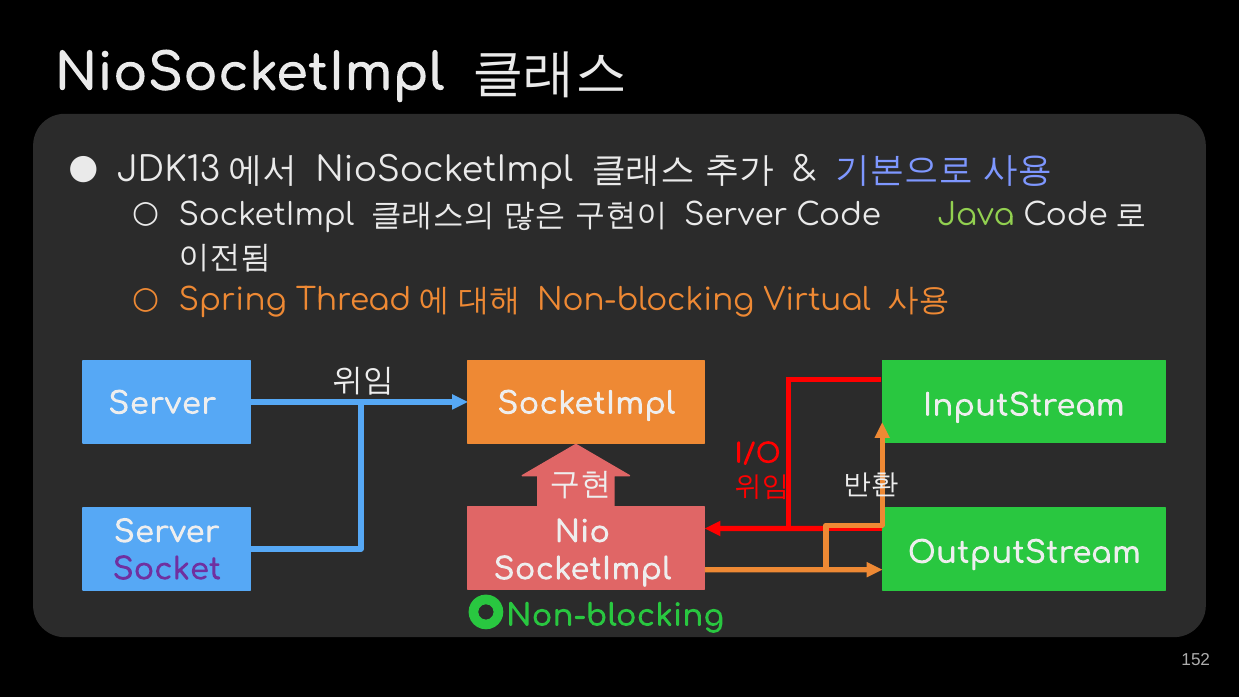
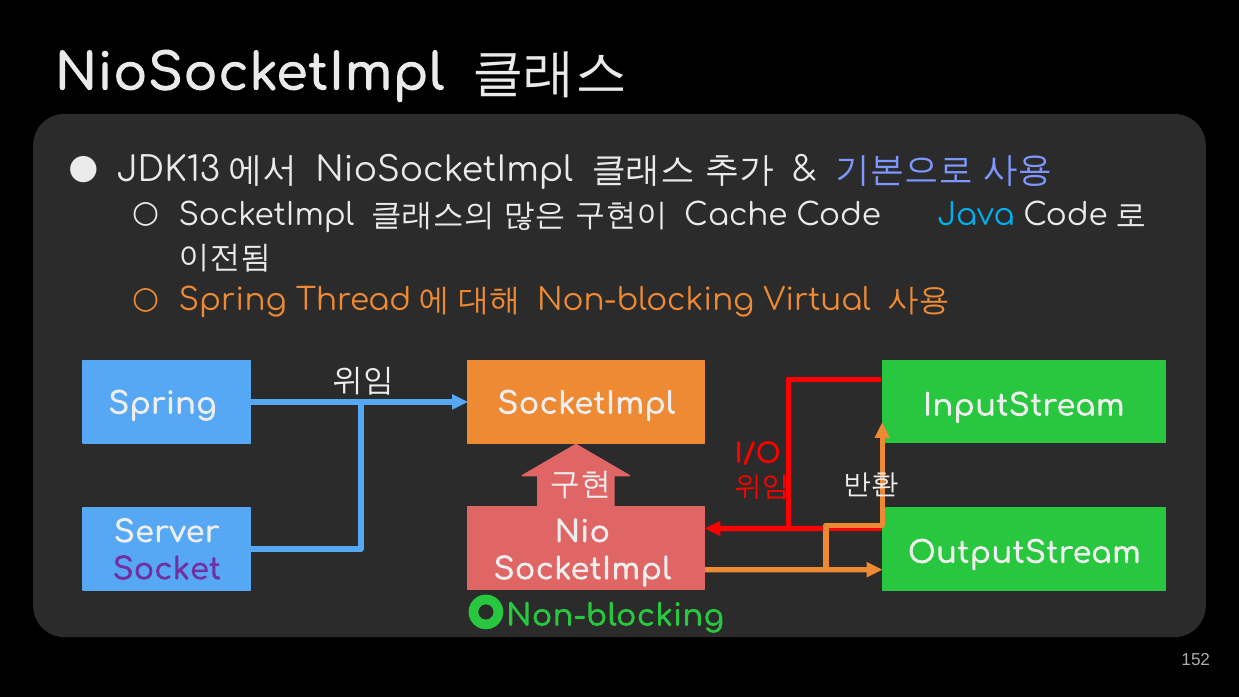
Server at (736, 215): Server -> Cache
Java colour: light green -> light blue
Server at (162, 404): Server -> Spring
